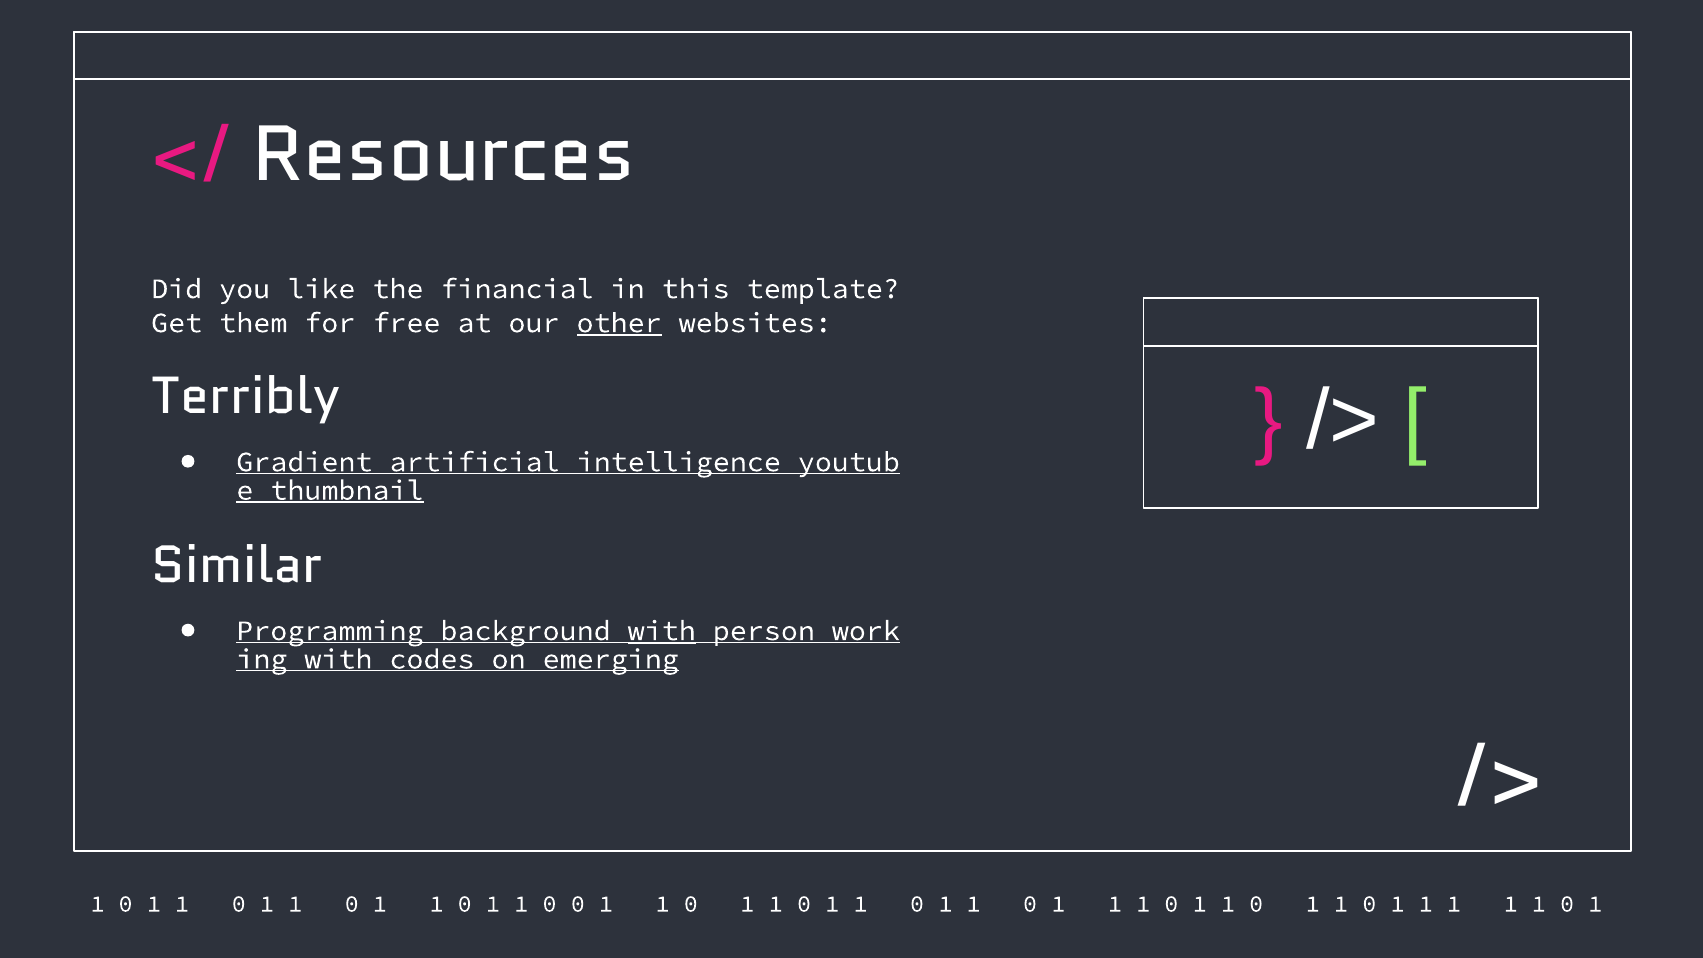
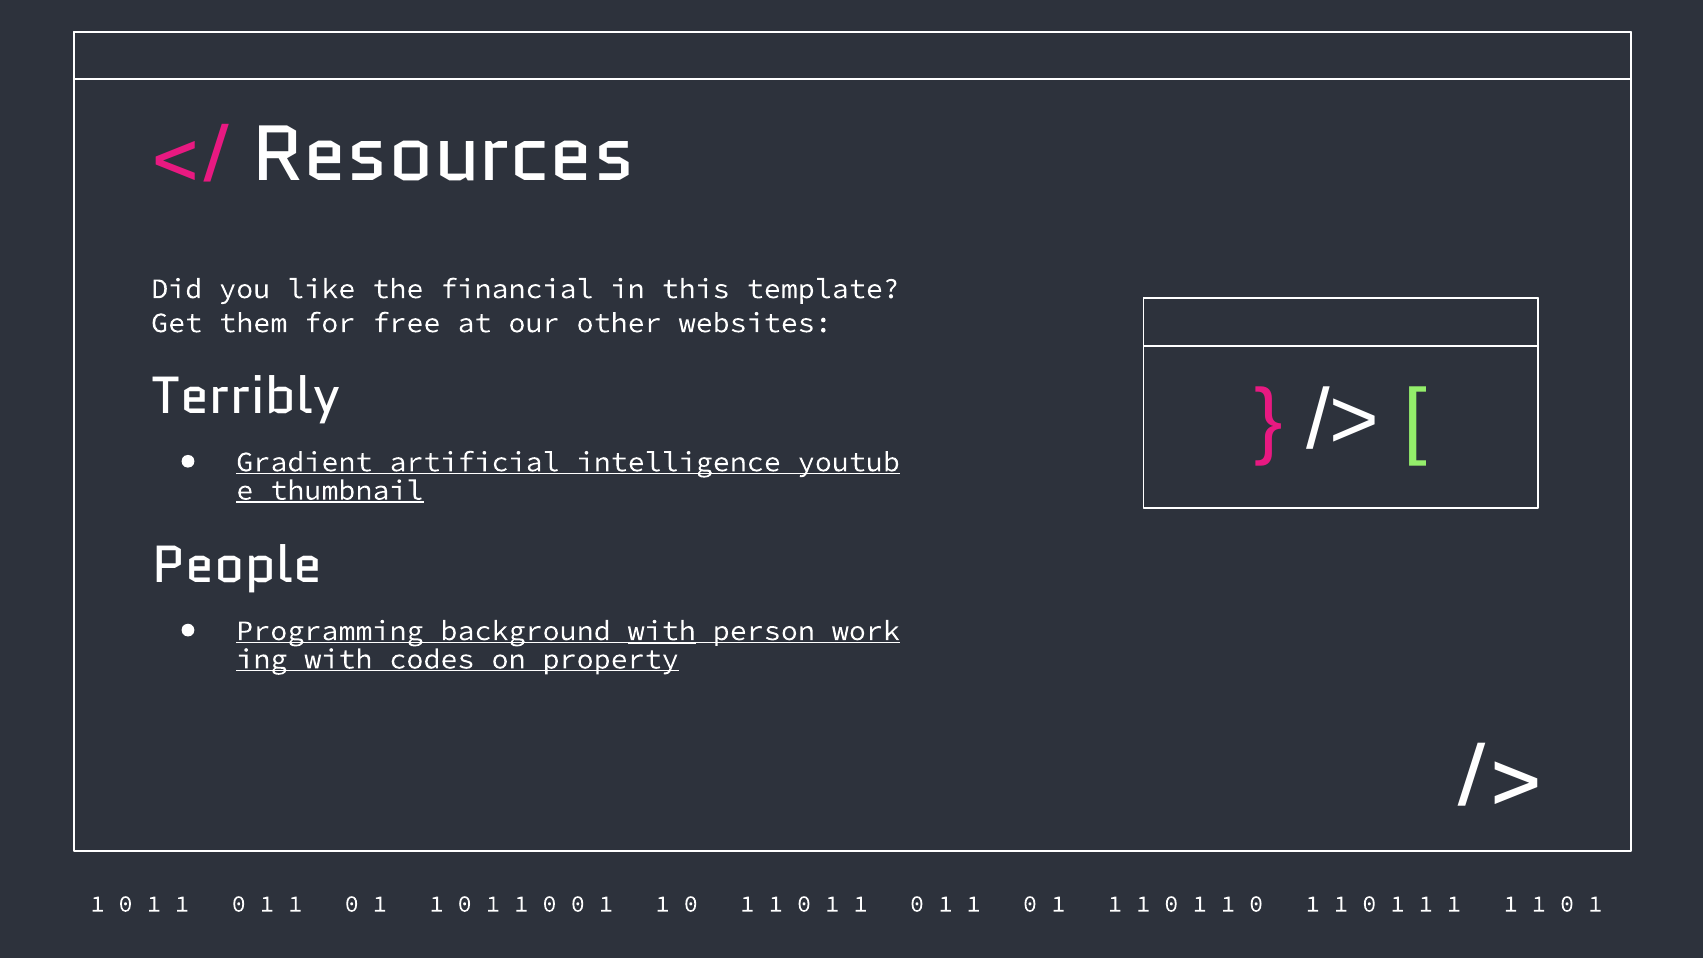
other underline: present -> none
Similar: Similar -> People
emerging: emerging -> property
